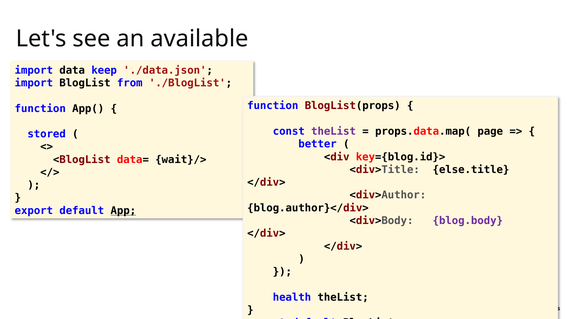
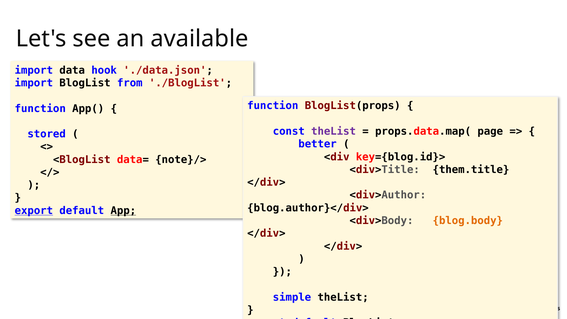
keep: keep -> hook
wait}/>: wait}/> -> note}/>
else.title: else.title -> them.title
export at (34, 211) underline: none -> present
blog.body colour: purple -> orange
health: health -> simple
